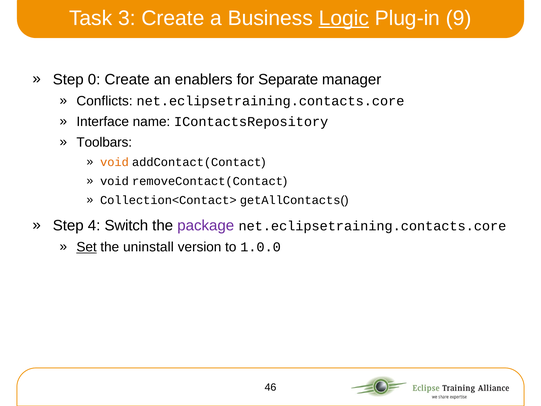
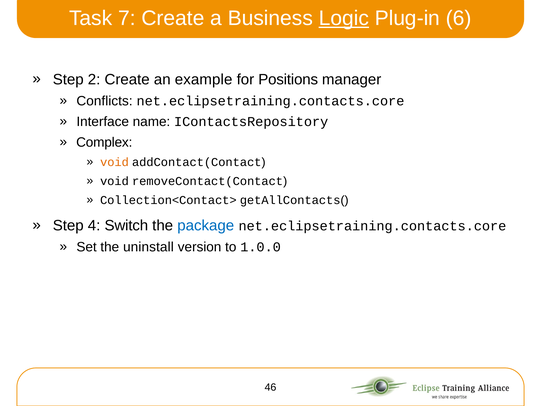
3: 3 -> 7
9: 9 -> 6
0: 0 -> 2
enablers: enablers -> example
Separate: Separate -> Positions
Toolbars: Toolbars -> Complex
package colour: purple -> blue
Set underline: present -> none
